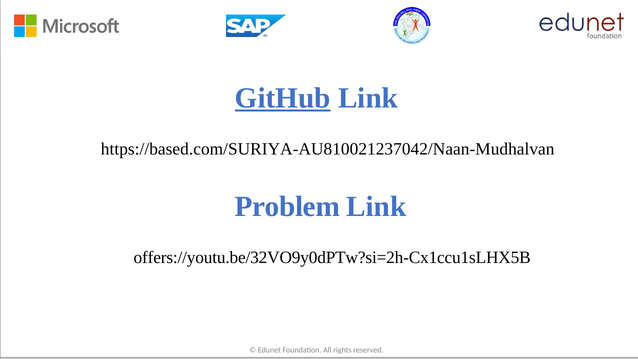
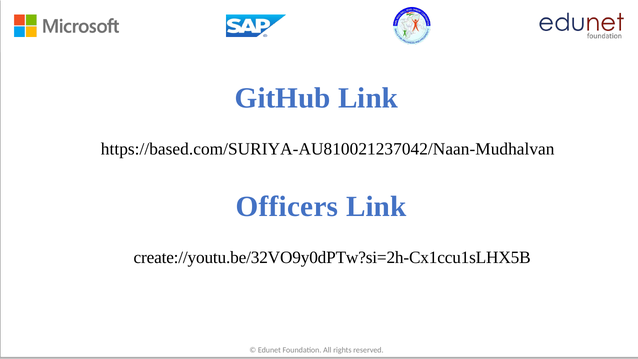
GitHub underline: present -> none
Problem: Problem -> Officers
offers://youtu.be/32VO9y0dPTw?si=2h-Cx1ccu1sLHX5B: offers://youtu.be/32VO9y0dPTw?si=2h-Cx1ccu1sLHX5B -> create://youtu.be/32VO9y0dPTw?si=2h-Cx1ccu1sLHX5B
